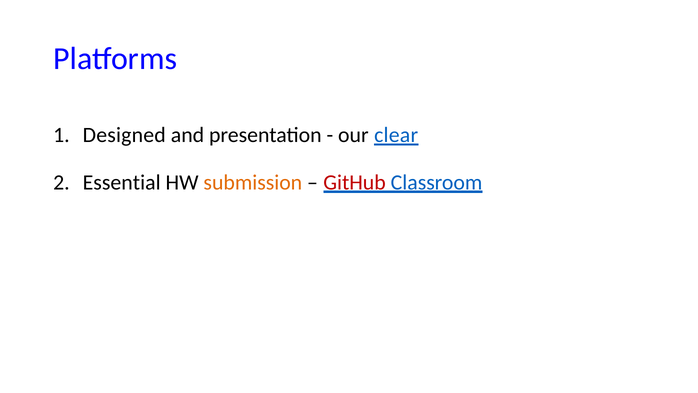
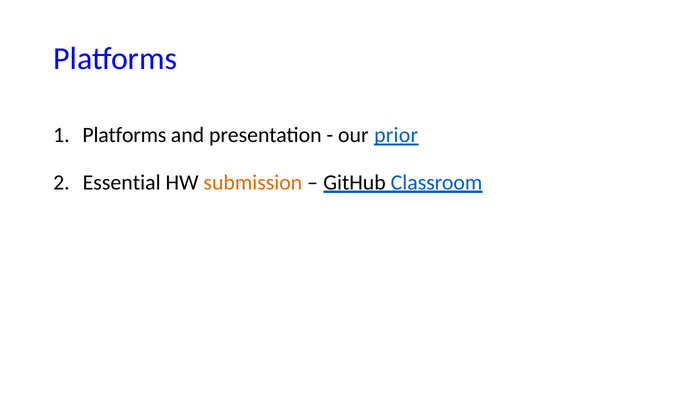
Designed at (124, 135): Designed -> Platforms
clear: clear -> prior
GitHub colour: red -> black
